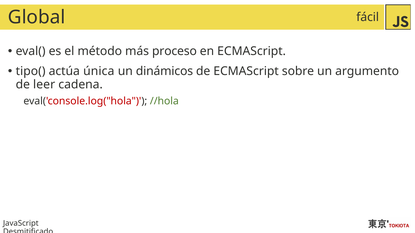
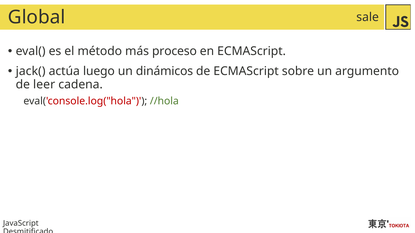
fácil: fácil -> sale
tipo(: tipo( -> jack(
única: única -> luego
